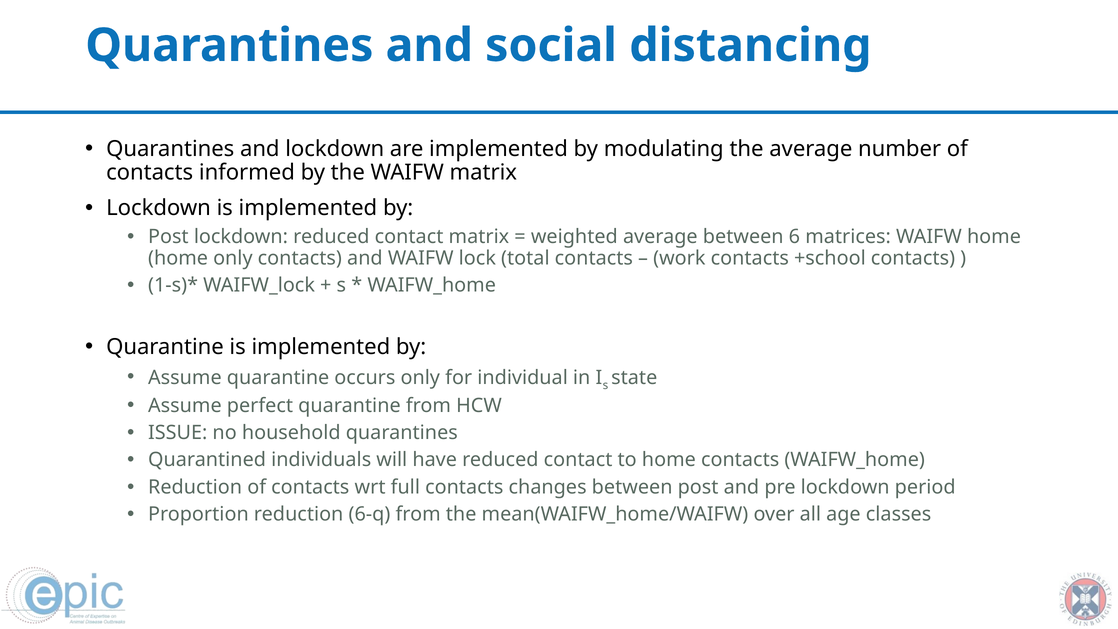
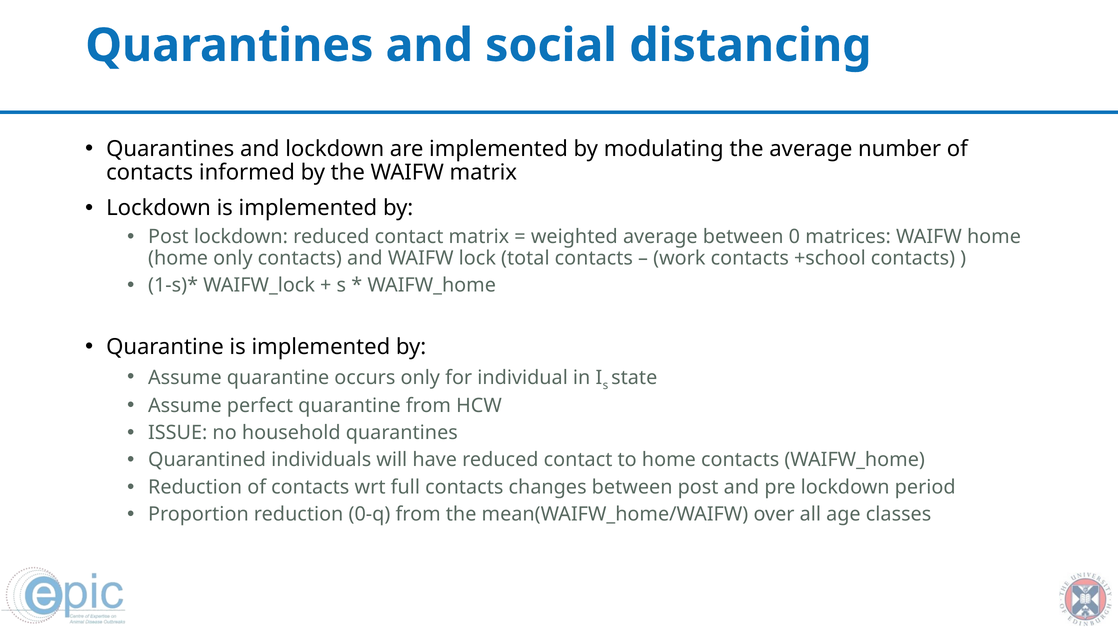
6: 6 -> 0
6-q: 6-q -> 0-q
